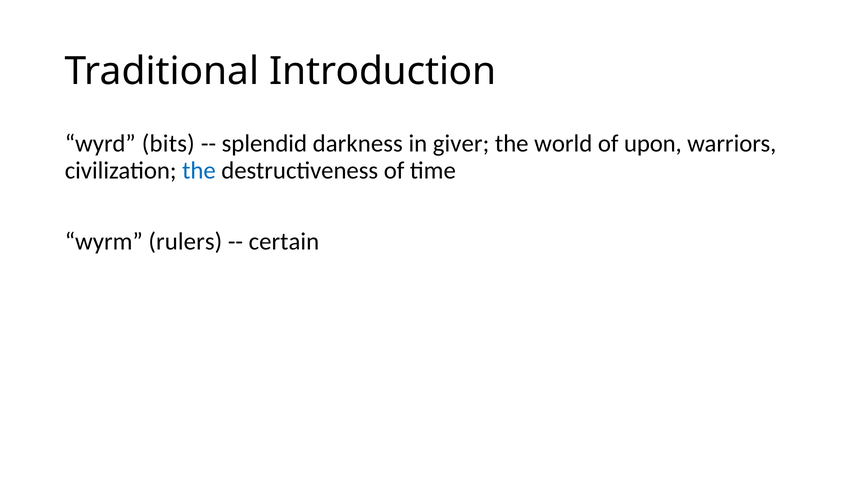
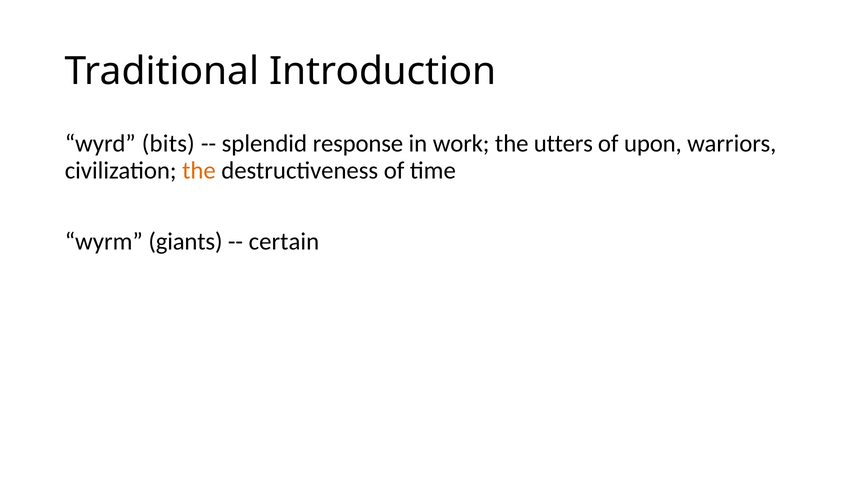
darkness: darkness -> response
giver: giver -> work
world: world -> utters
the at (199, 170) colour: blue -> orange
rulers: rulers -> giants
